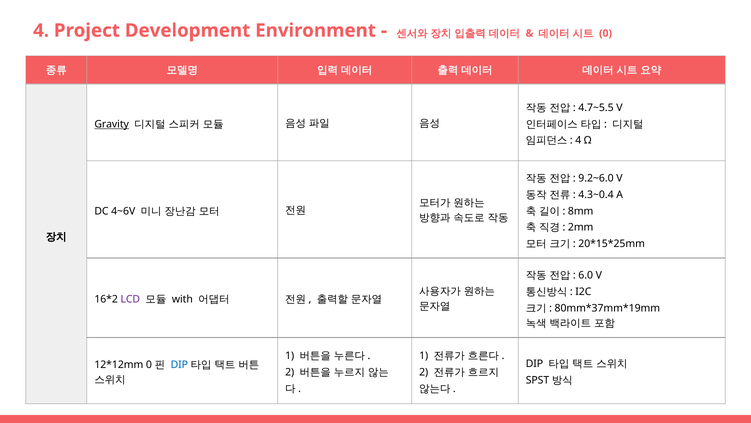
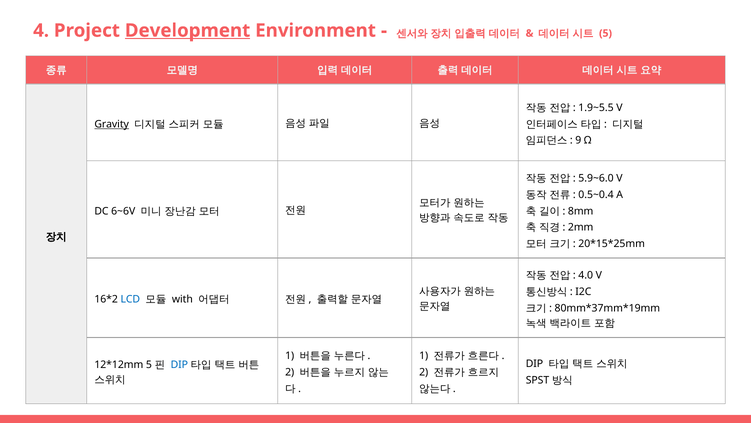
Development underline: none -> present
0 at (606, 33): 0 -> 5
4.7~5.5: 4.7~5.5 -> 1.9~5.5
4 at (578, 140): 4 -> 9
9.2~6.0: 9.2~6.0 -> 5.9~6.0
4.3~0.4: 4.3~0.4 -> 0.5~0.4
4~6V: 4~6V -> 6~6V
6.0: 6.0 -> 4.0
LCD colour: purple -> blue
0 at (149, 364): 0 -> 5
